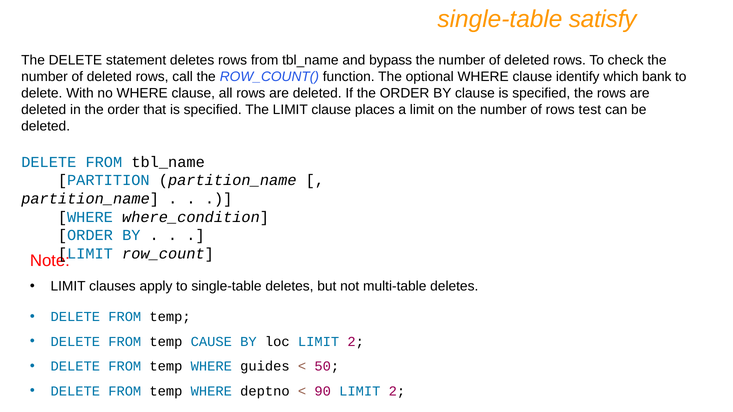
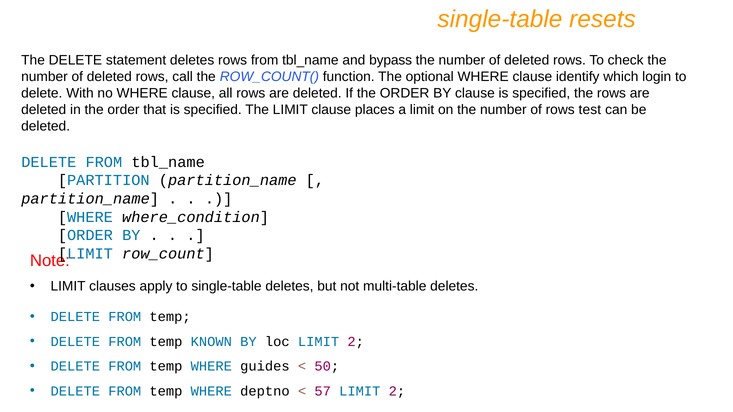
satisfy: satisfy -> resets
bank: bank -> login
CAUSE: CAUSE -> KNOWN
90: 90 -> 57
